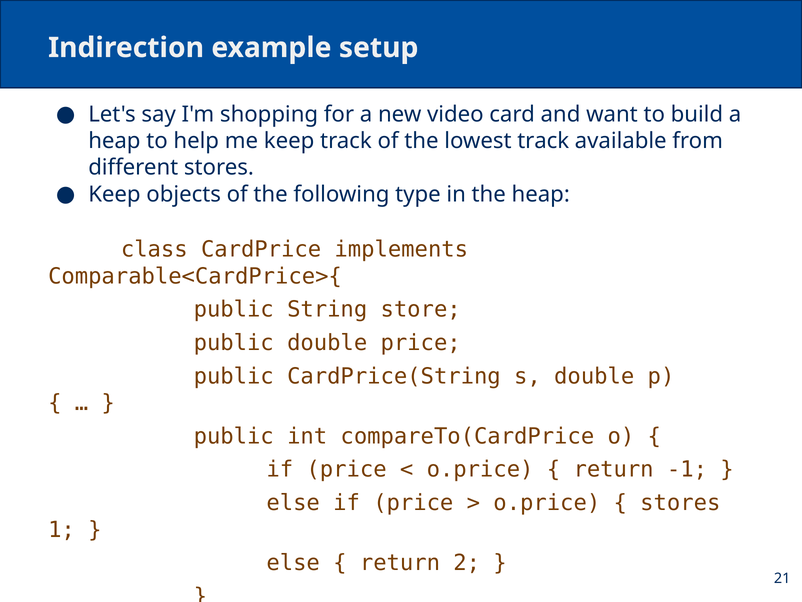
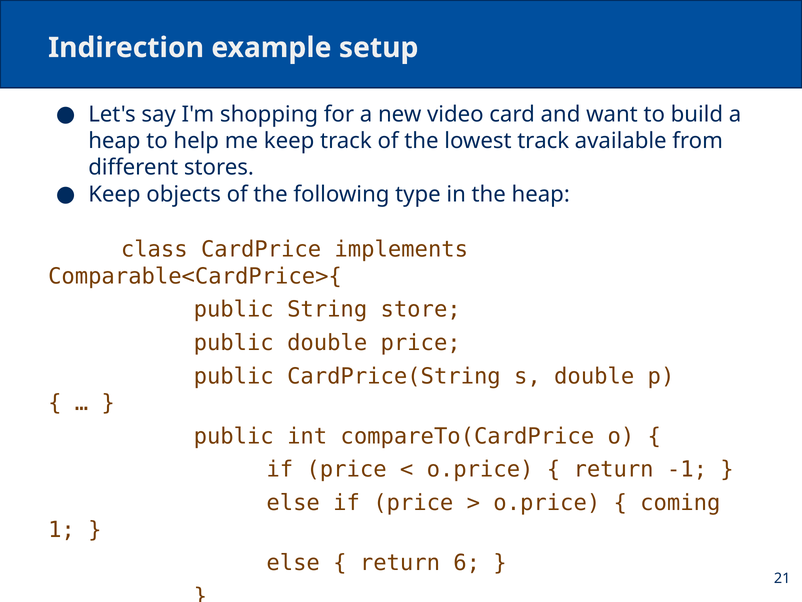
stores at (680, 503): stores -> coming
2: 2 -> 6
